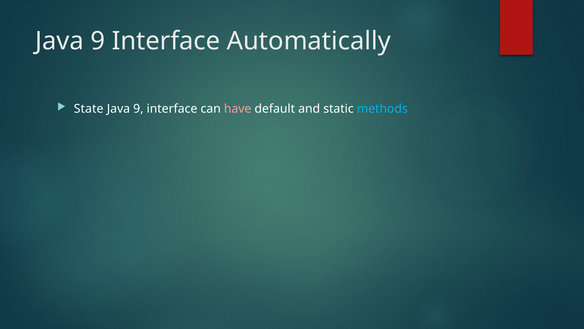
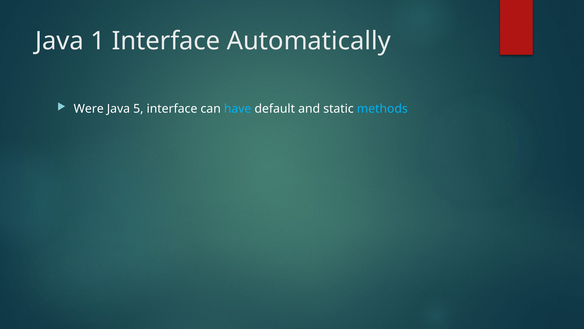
9 at (98, 41): 9 -> 1
State: State -> Were
9 at (138, 109): 9 -> 5
have colour: pink -> light blue
